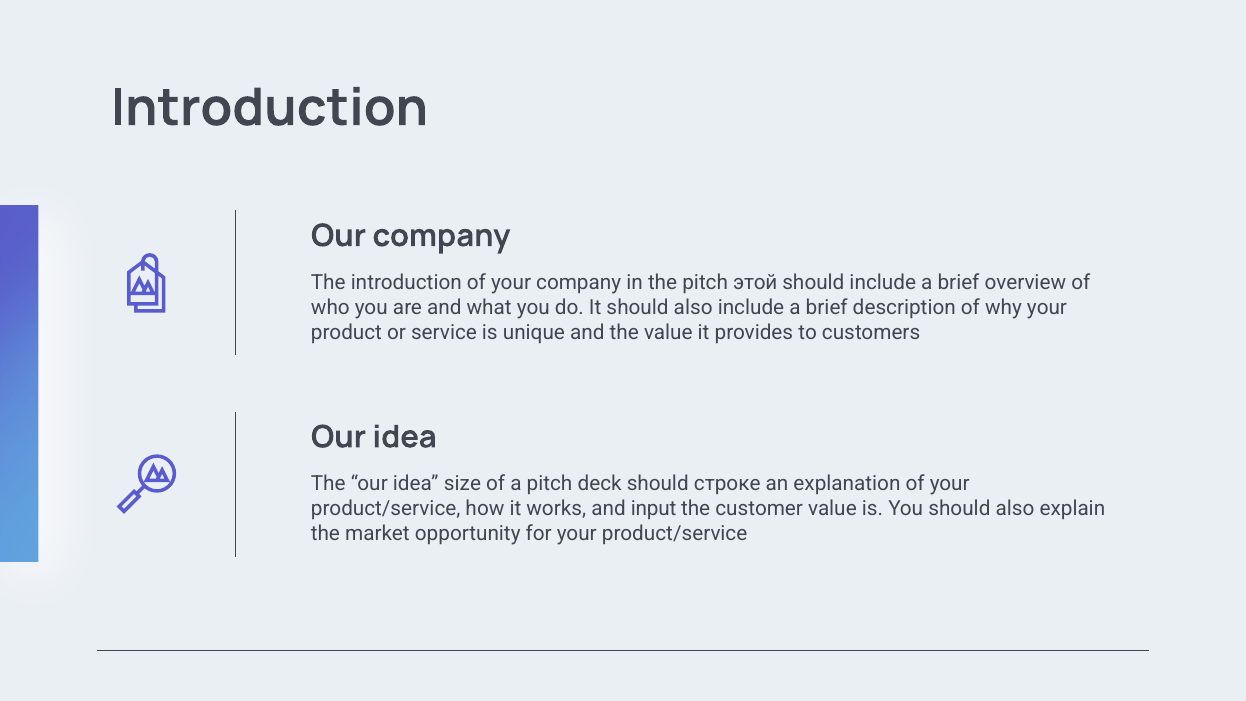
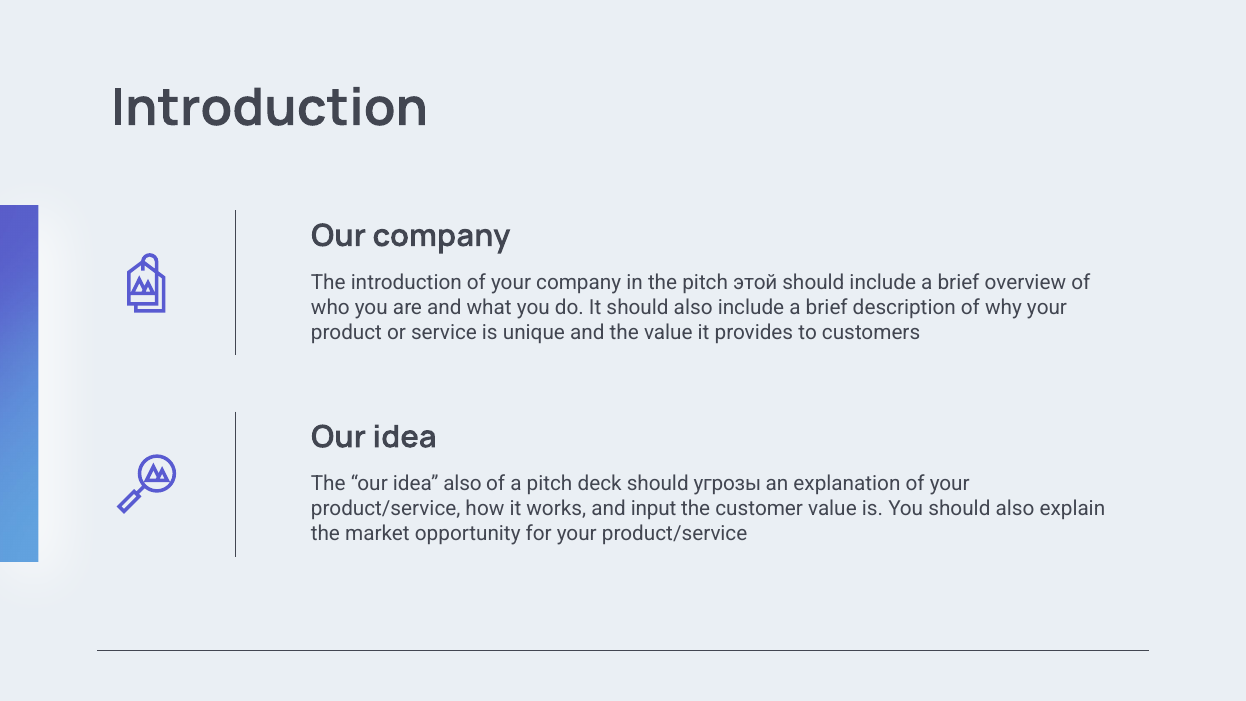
idea size: size -> also
строке: строке -> угрозы
